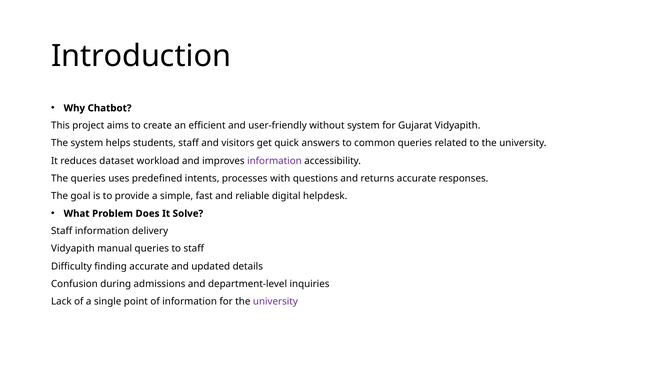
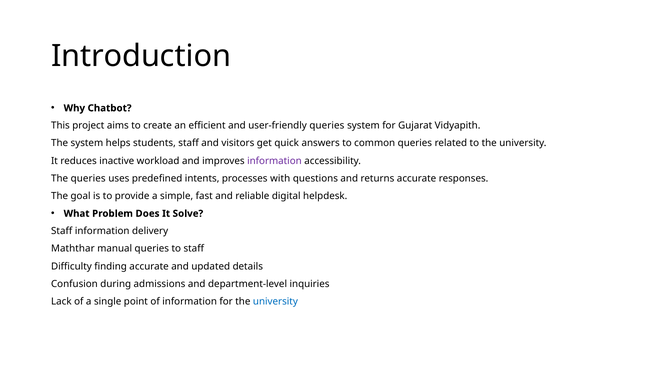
user-friendly without: without -> queries
dataset: dataset -> inactive
Vidyapith at (73, 249): Vidyapith -> Maththar
university at (275, 301) colour: purple -> blue
